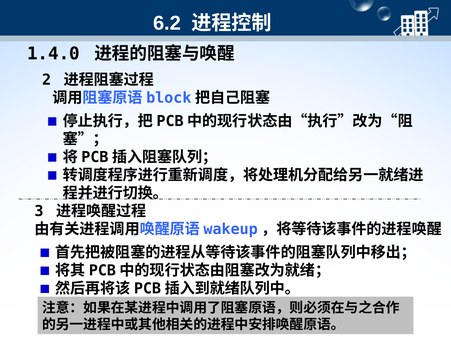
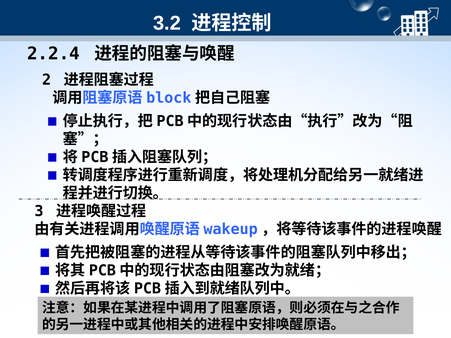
6.2: 6.2 -> 3.2
1.4.0: 1.4.0 -> 2.2.4
